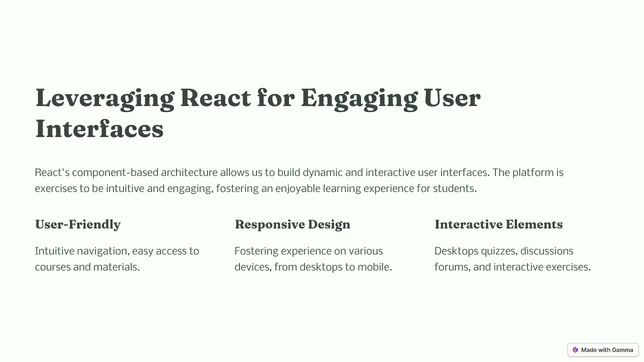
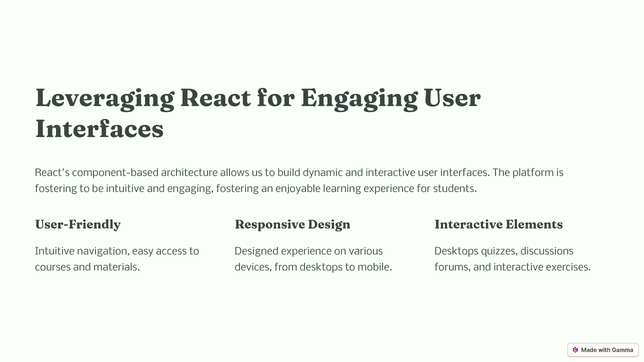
exercises at (56, 189): exercises -> fostering
Fostering at (257, 252): Fostering -> Designed
